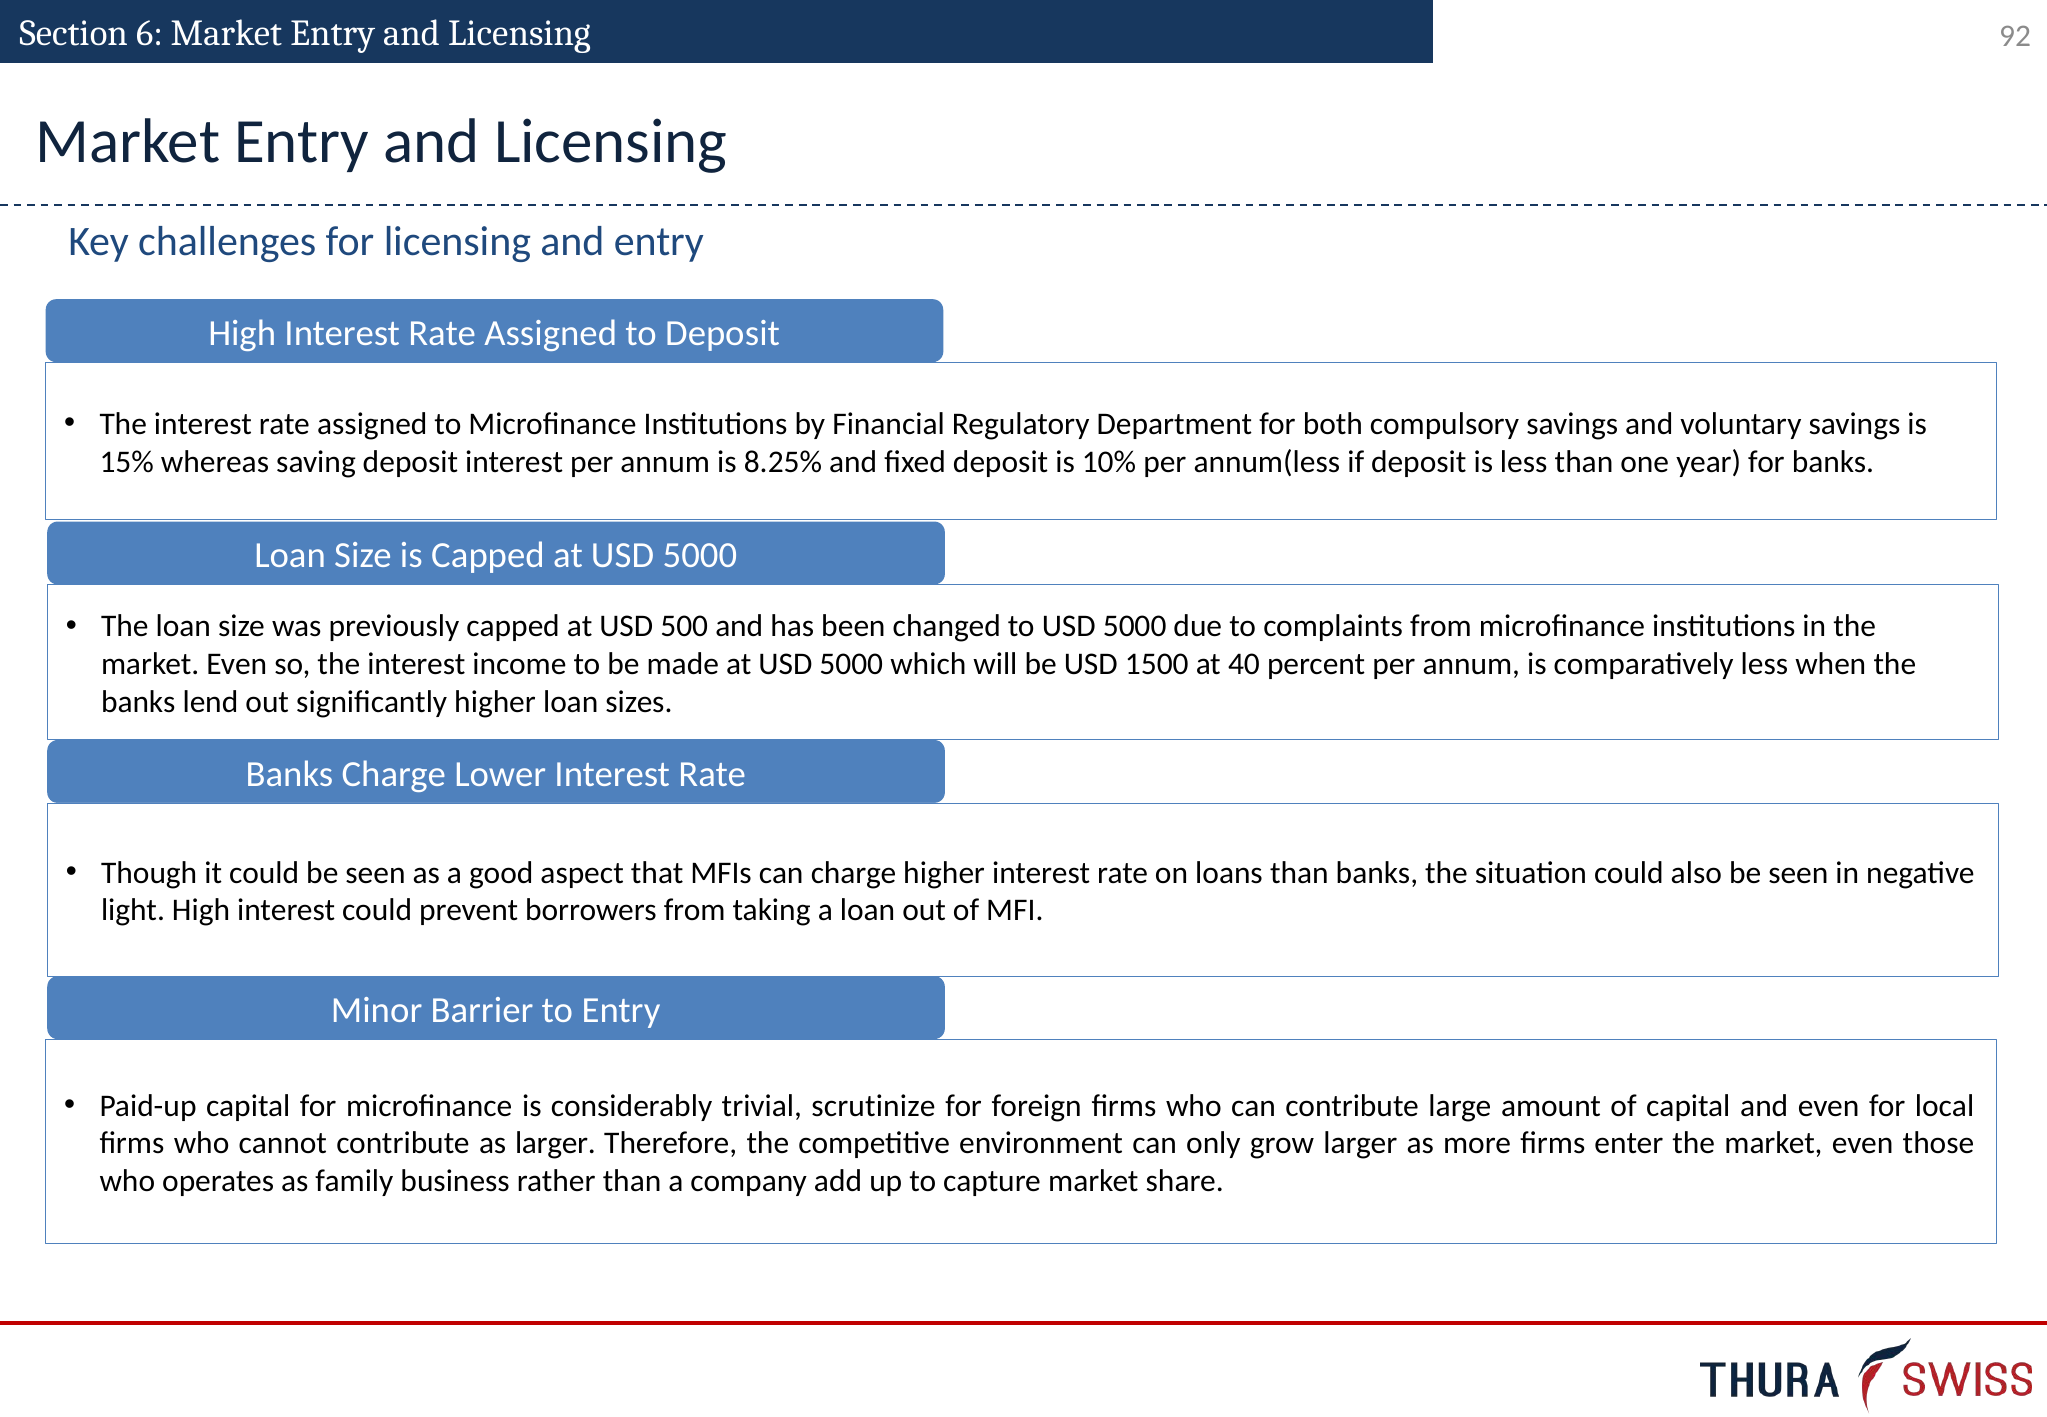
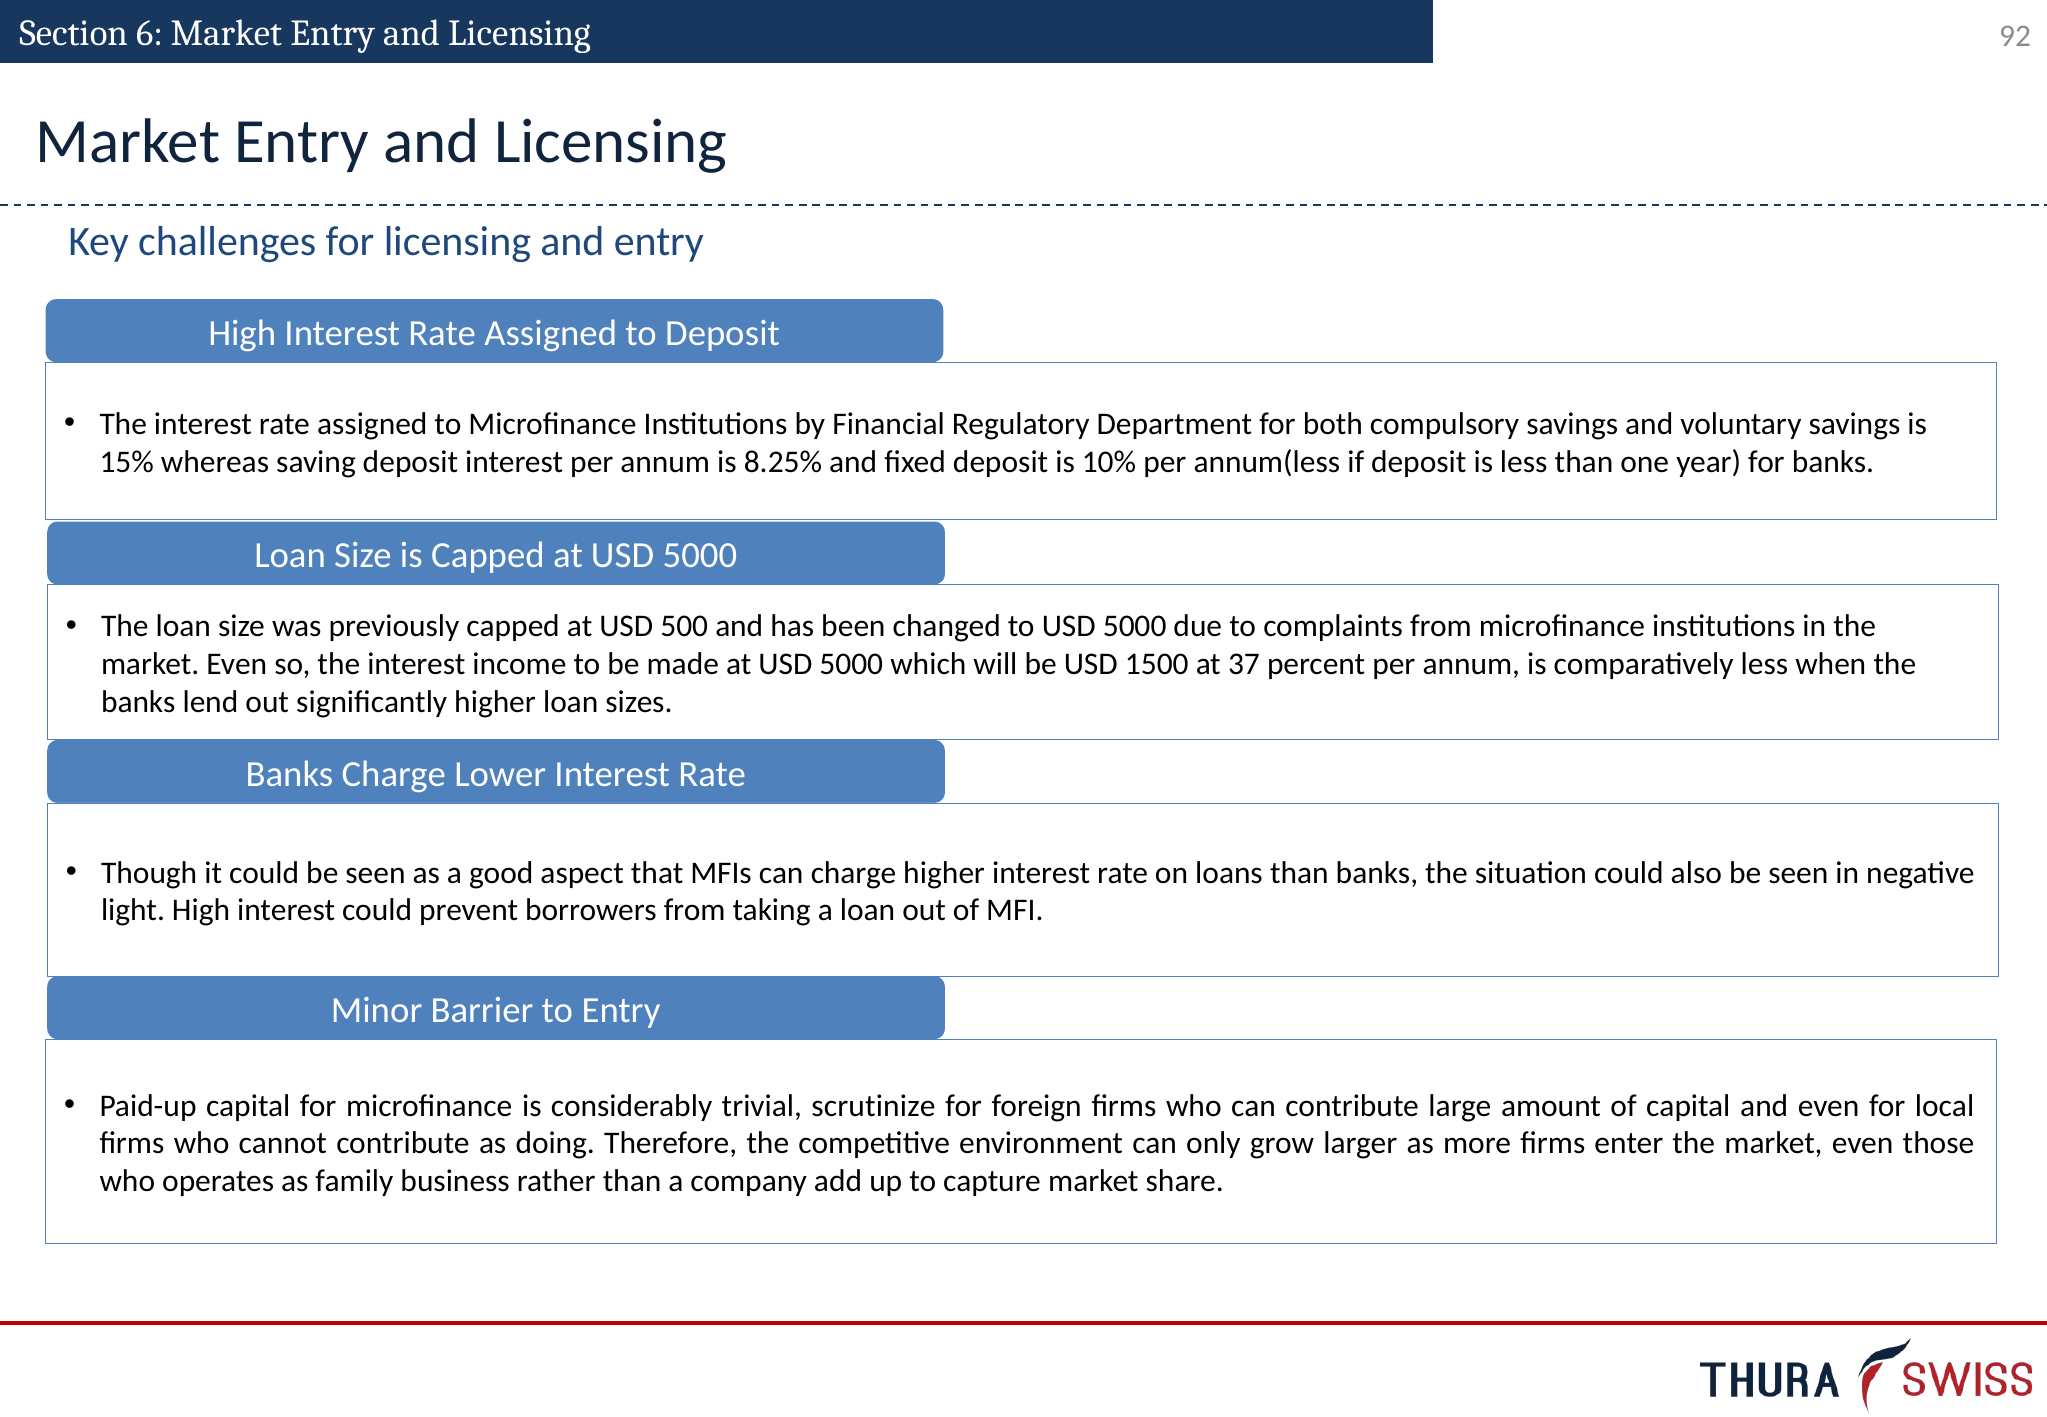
40: 40 -> 37
as larger: larger -> doing
